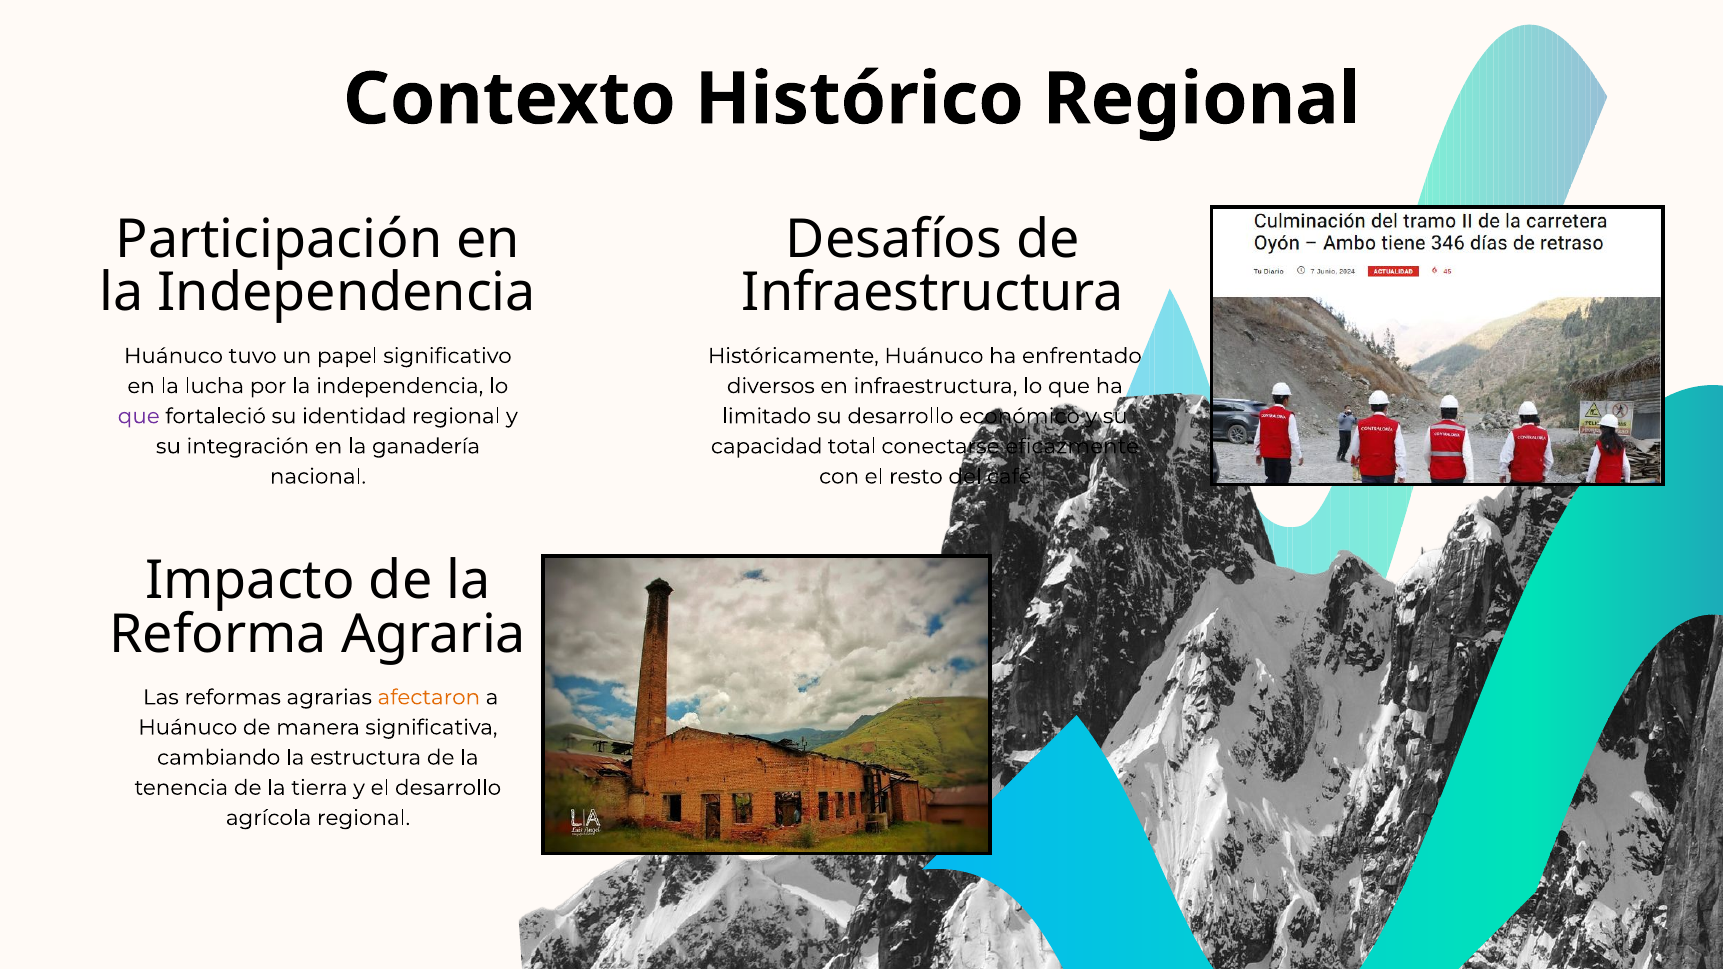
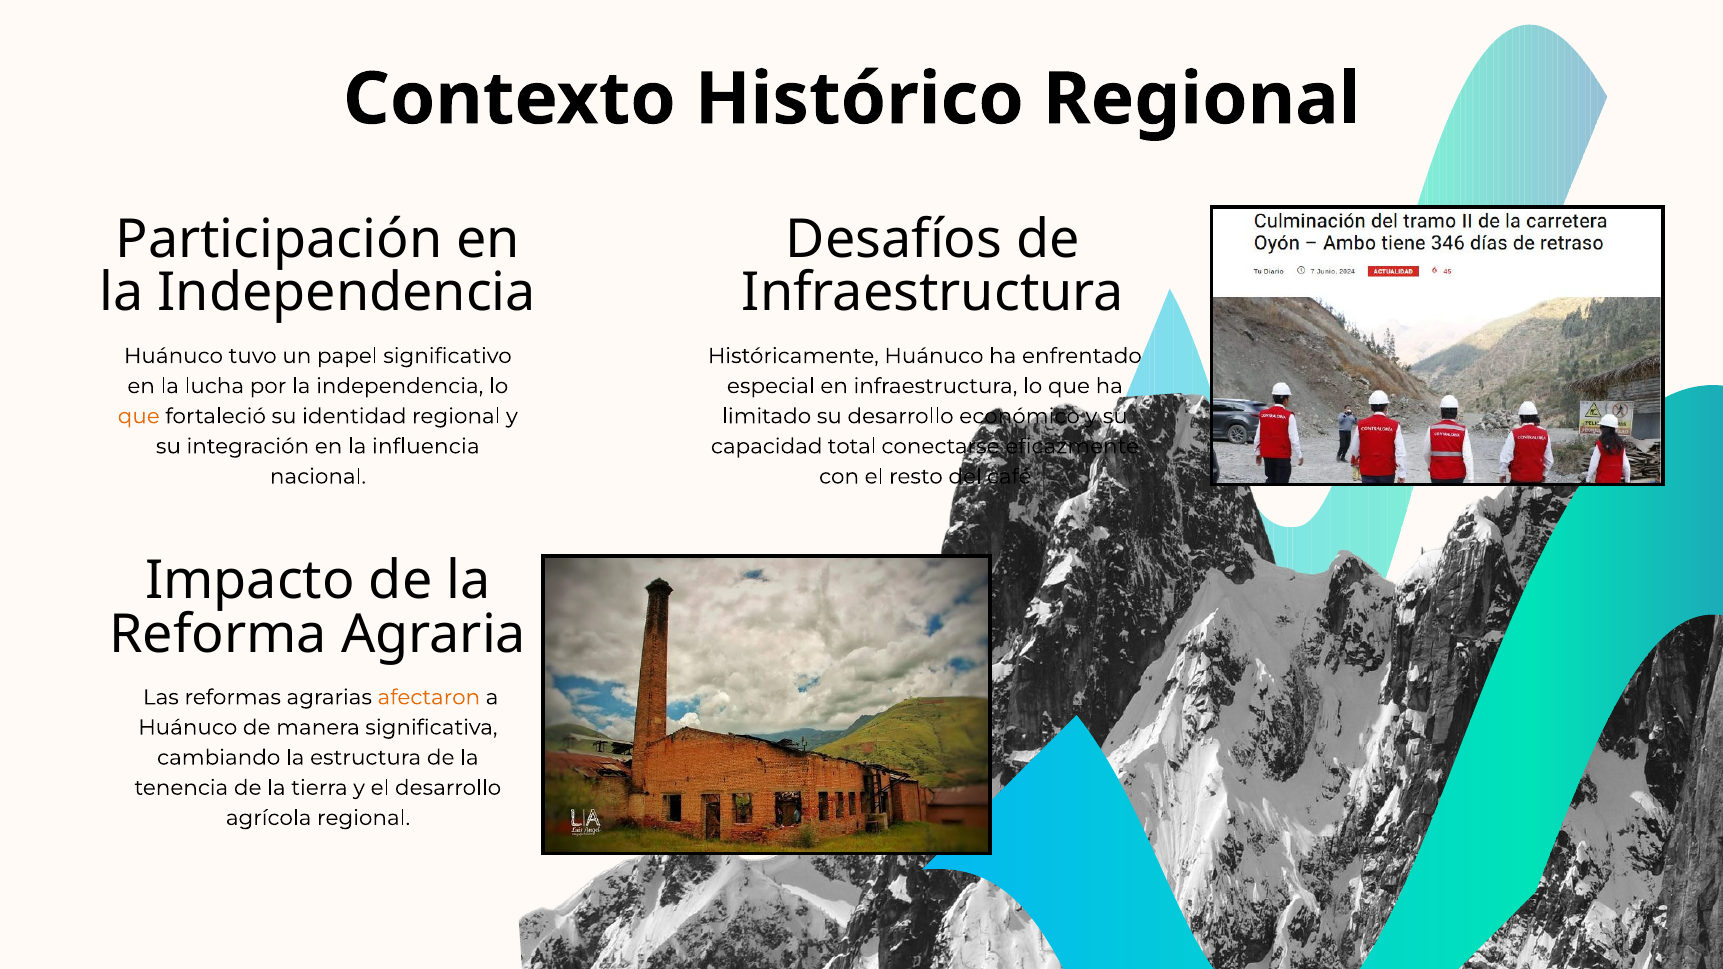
diversos: diversos -> especial
que at (139, 416) colour: purple -> orange
ganadería: ganadería -> influencia
